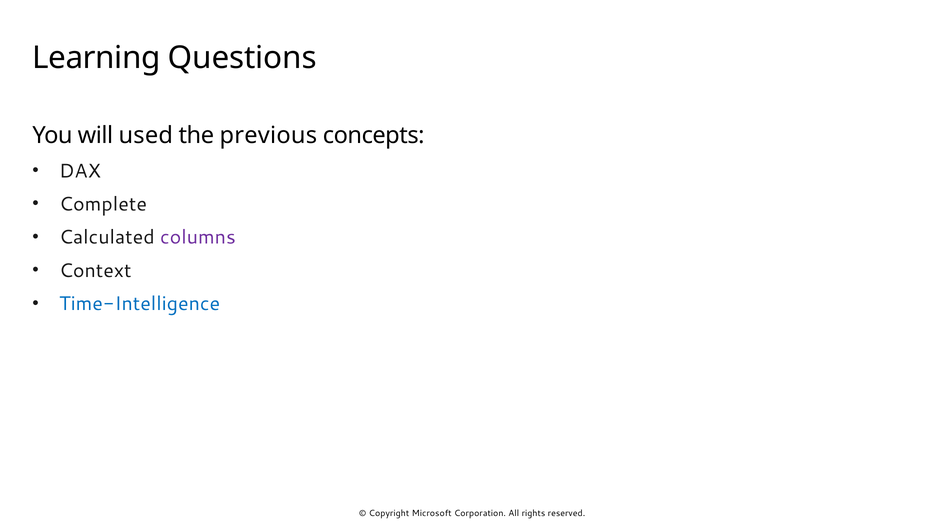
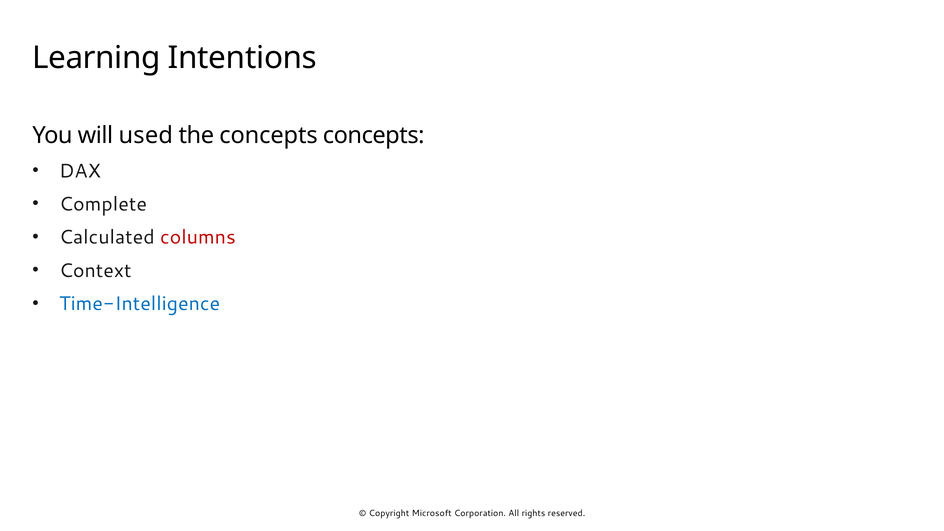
Questions: Questions -> Intentions
the previous: previous -> concepts
columns colour: purple -> red
